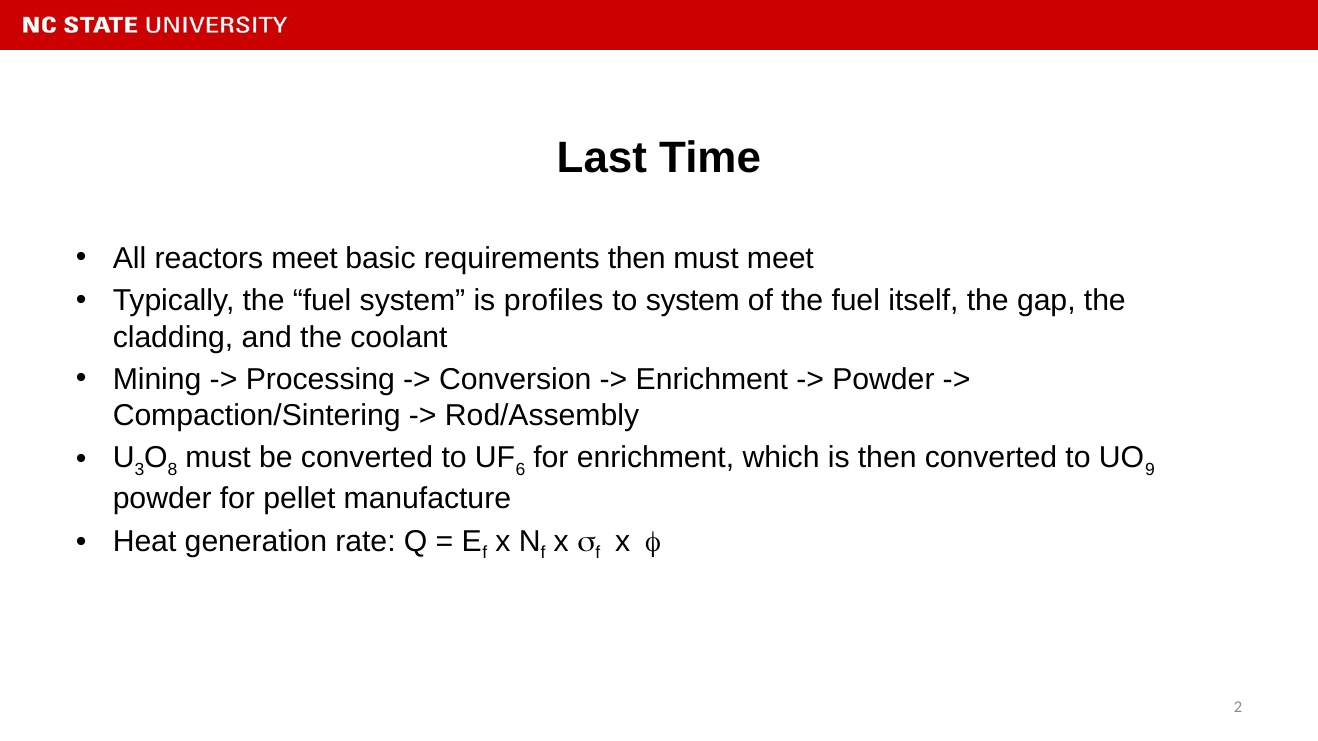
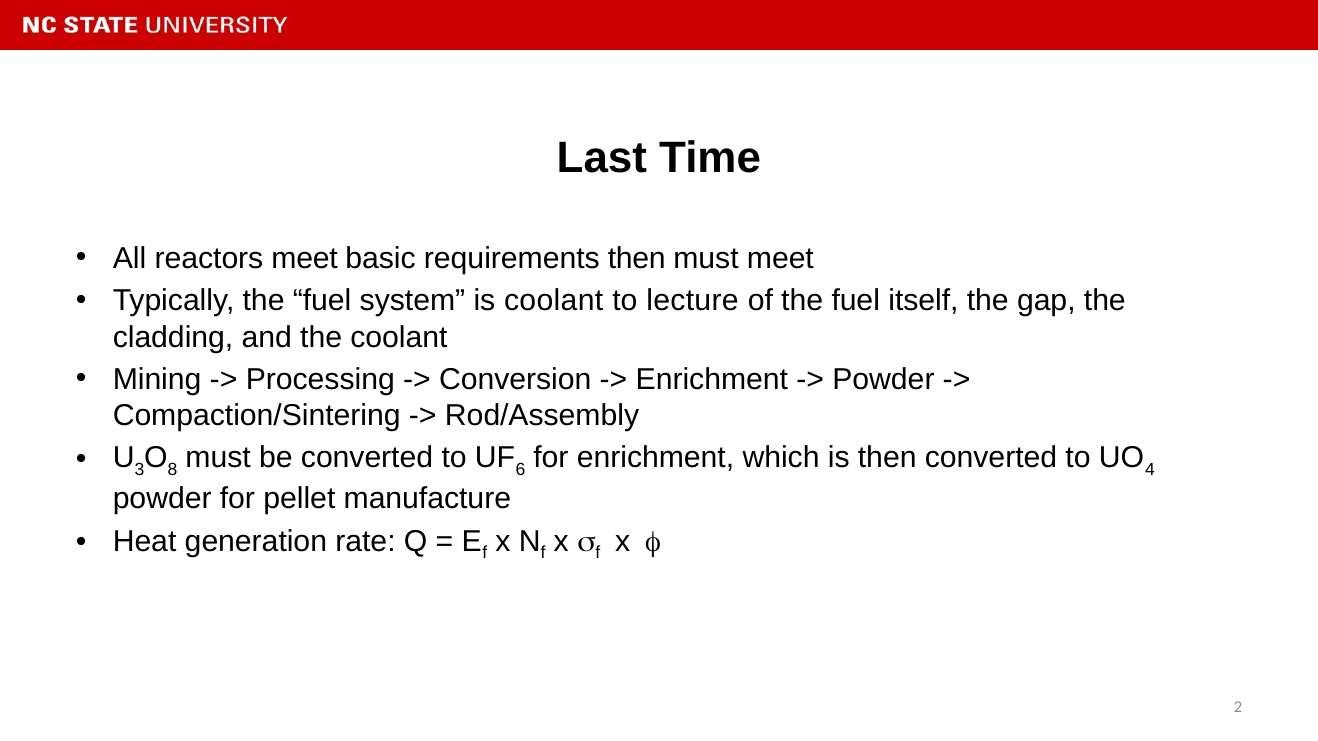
is profiles: profiles -> coolant
to system: system -> lecture
9: 9 -> 4
